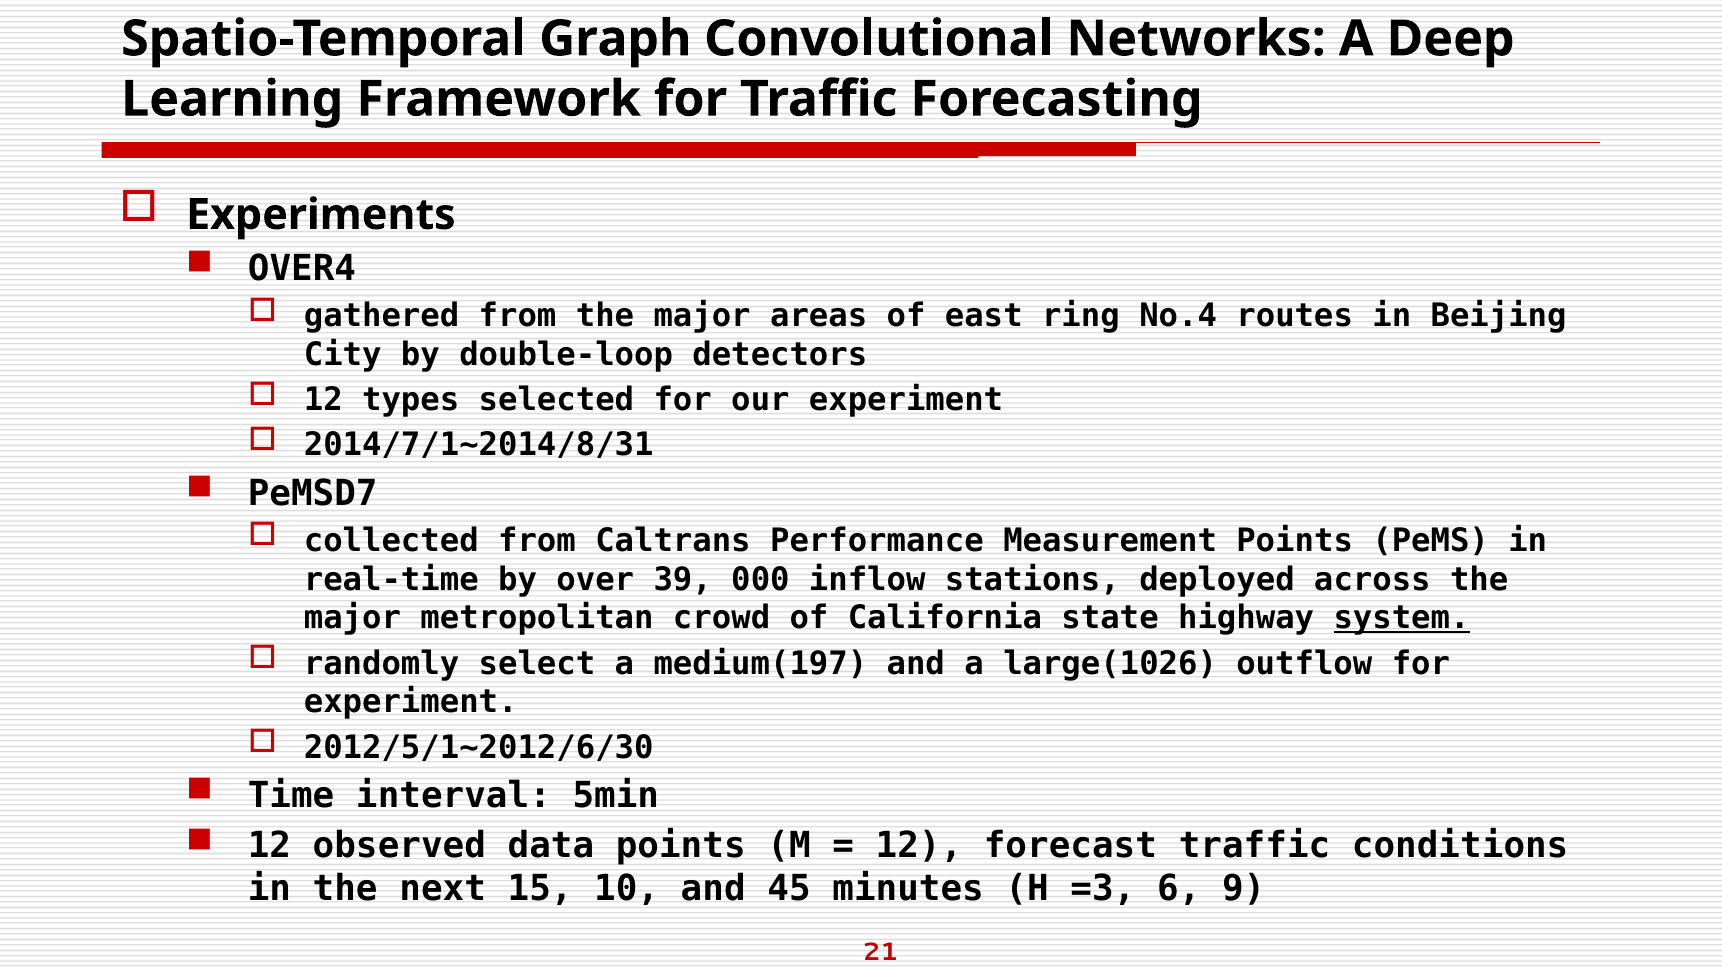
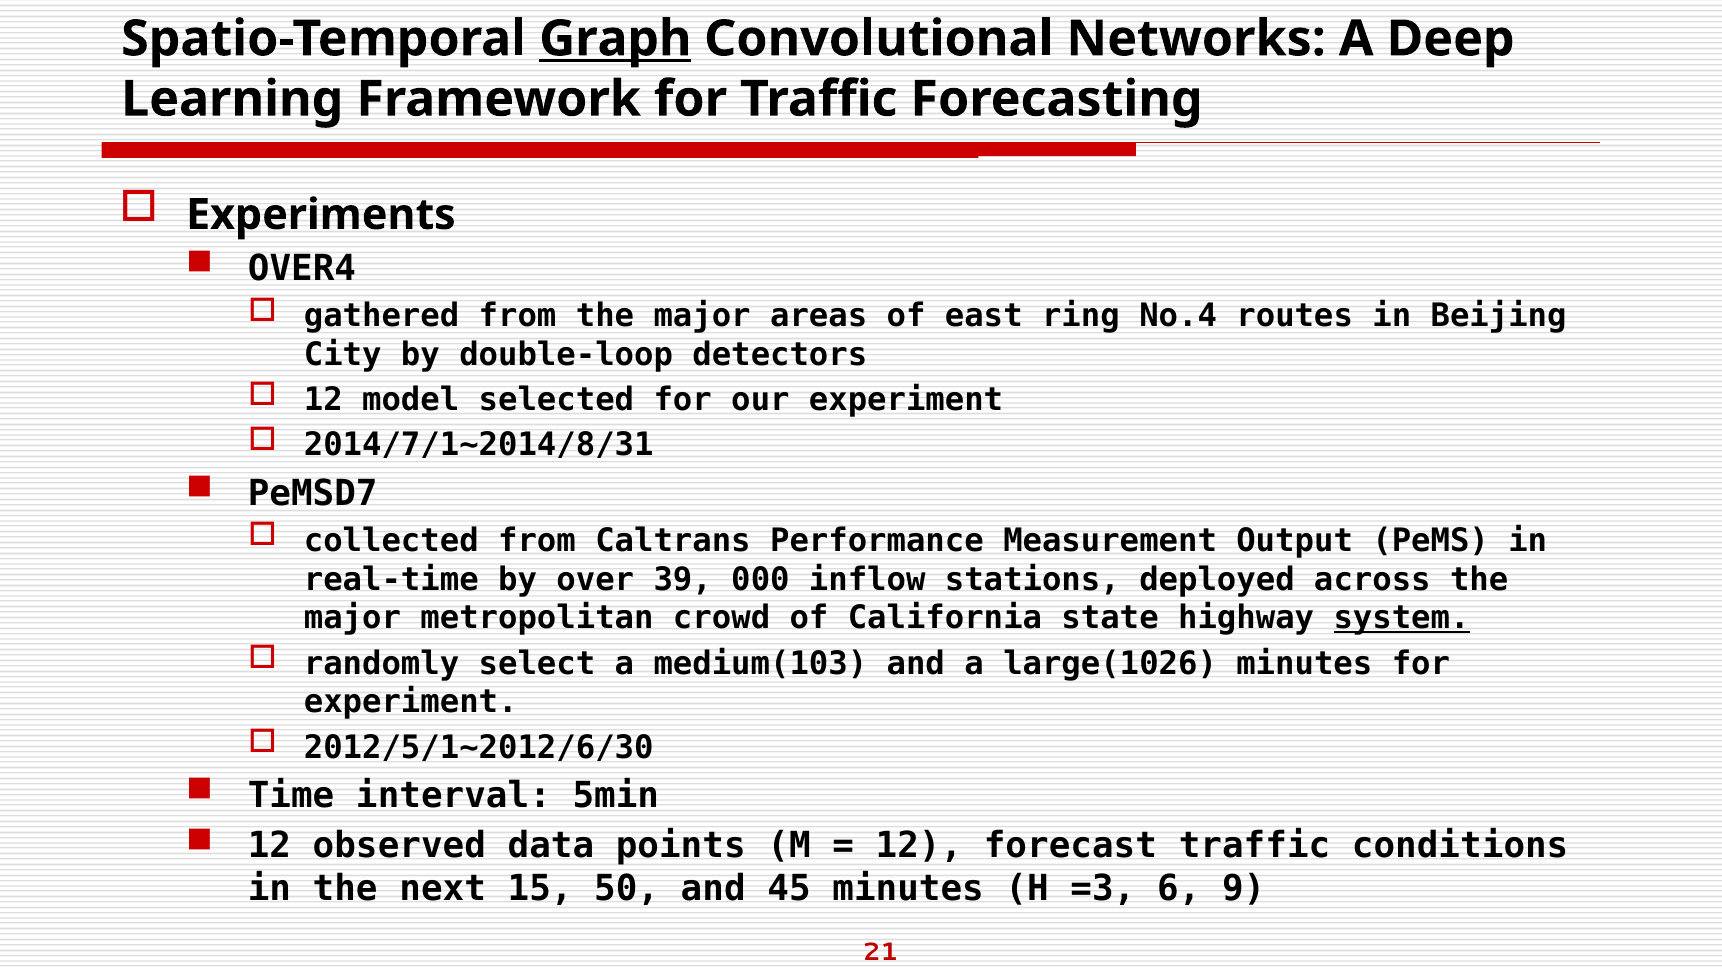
Graph underline: none -> present
types: types -> model
Measurement Points: Points -> Output
medium(197: medium(197 -> medium(103
large(1026 outflow: outflow -> minutes
10: 10 -> 50
